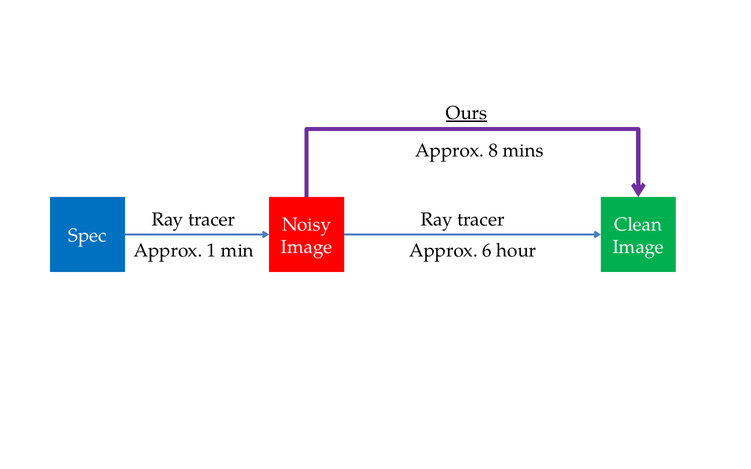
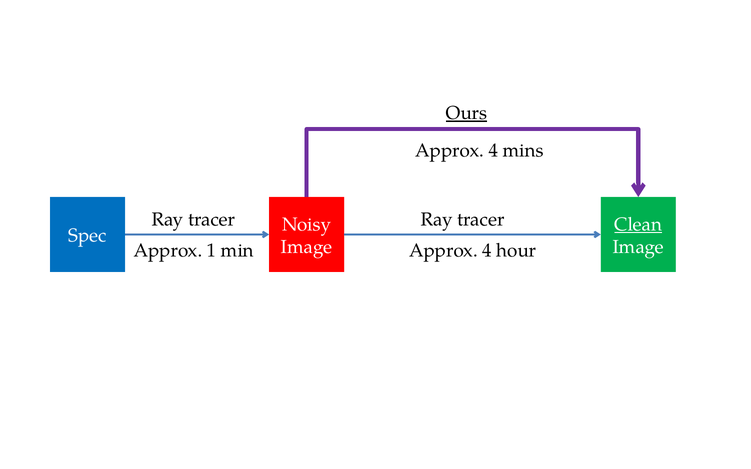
8 at (493, 151): 8 -> 4
Clean underline: none -> present
min Approx 6: 6 -> 4
